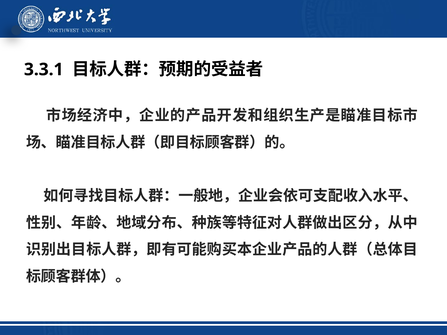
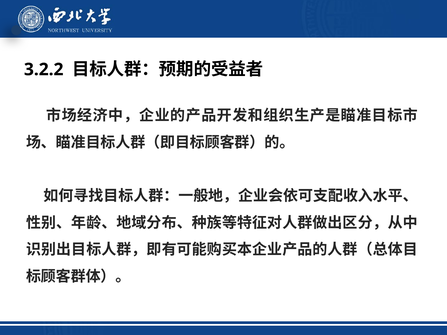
3.3.1: 3.3.1 -> 3.2.2
